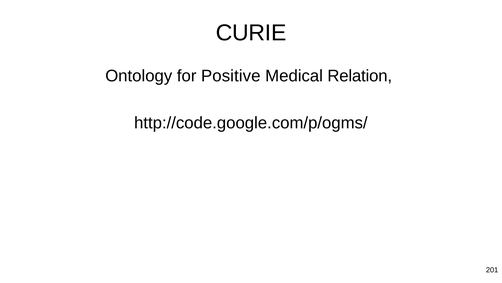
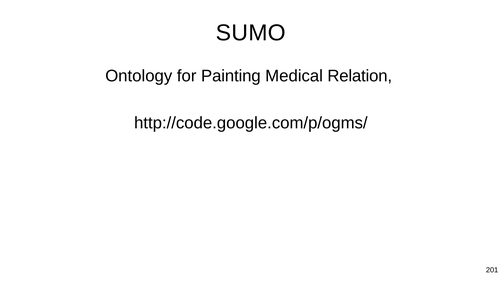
CURIE: CURIE -> SUMO
Positive: Positive -> Painting
